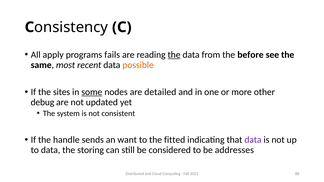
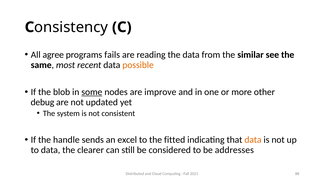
apply: apply -> agree
the at (174, 55) underline: present -> none
before: before -> similar
sites: sites -> blob
detailed: detailed -> improve
want: want -> excel
data at (253, 140) colour: purple -> orange
storing: storing -> clearer
